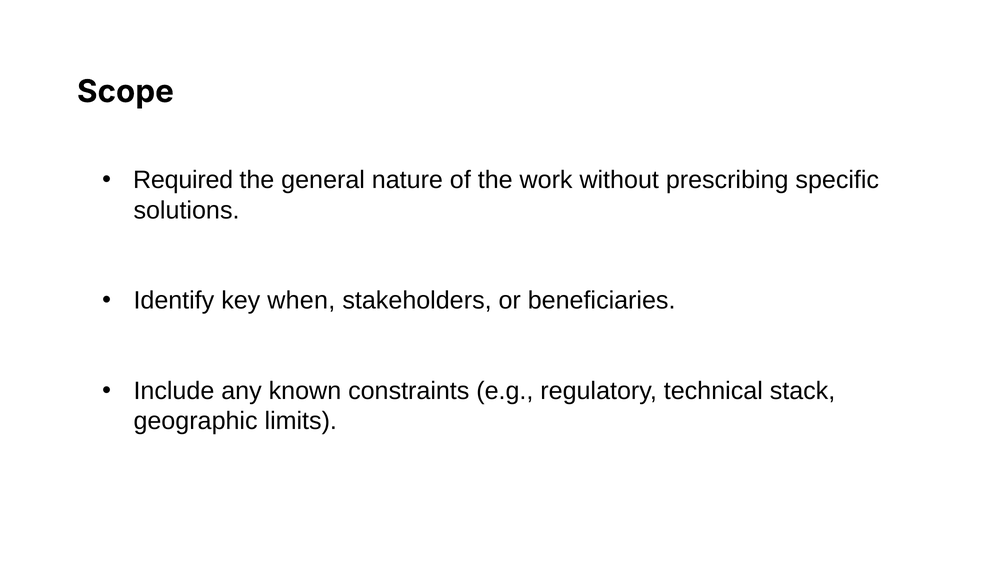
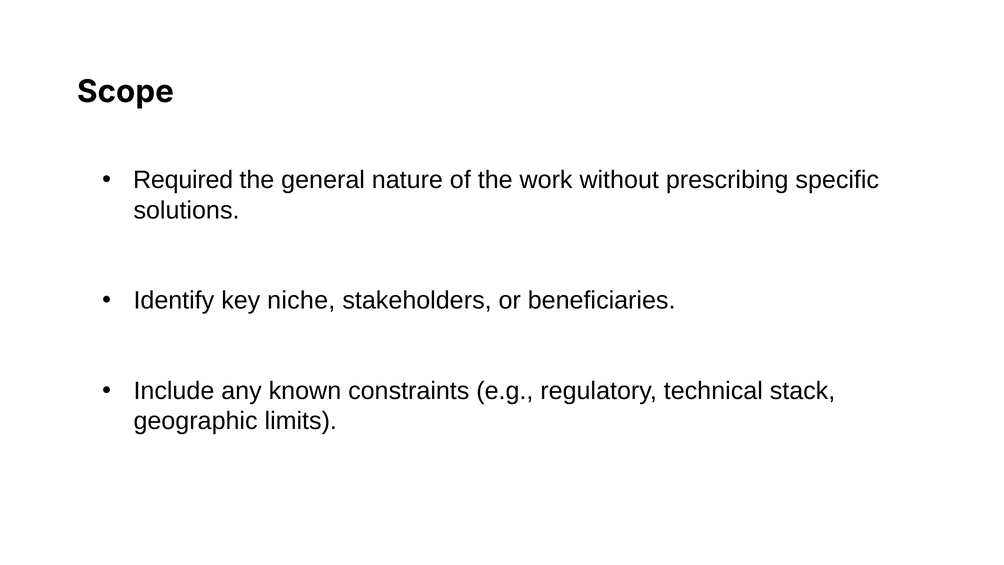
when: when -> niche
